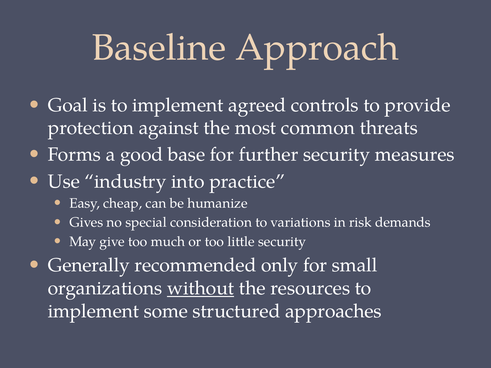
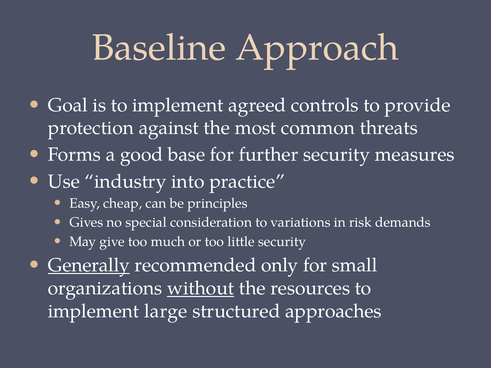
humanize: humanize -> principles
Generally underline: none -> present
some: some -> large
